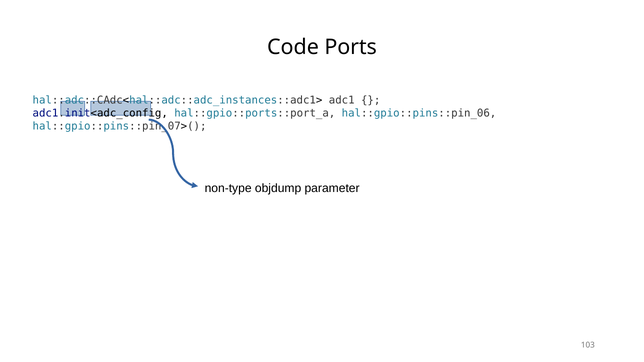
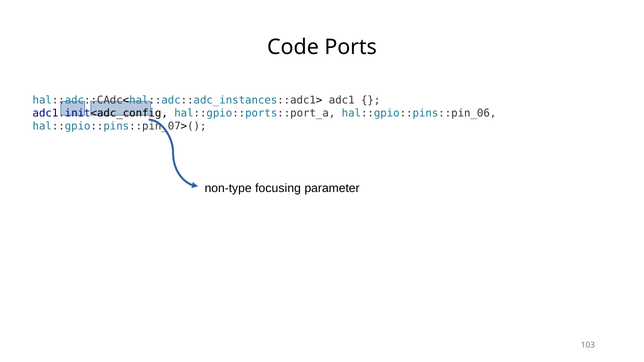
objdump: objdump -> focusing
